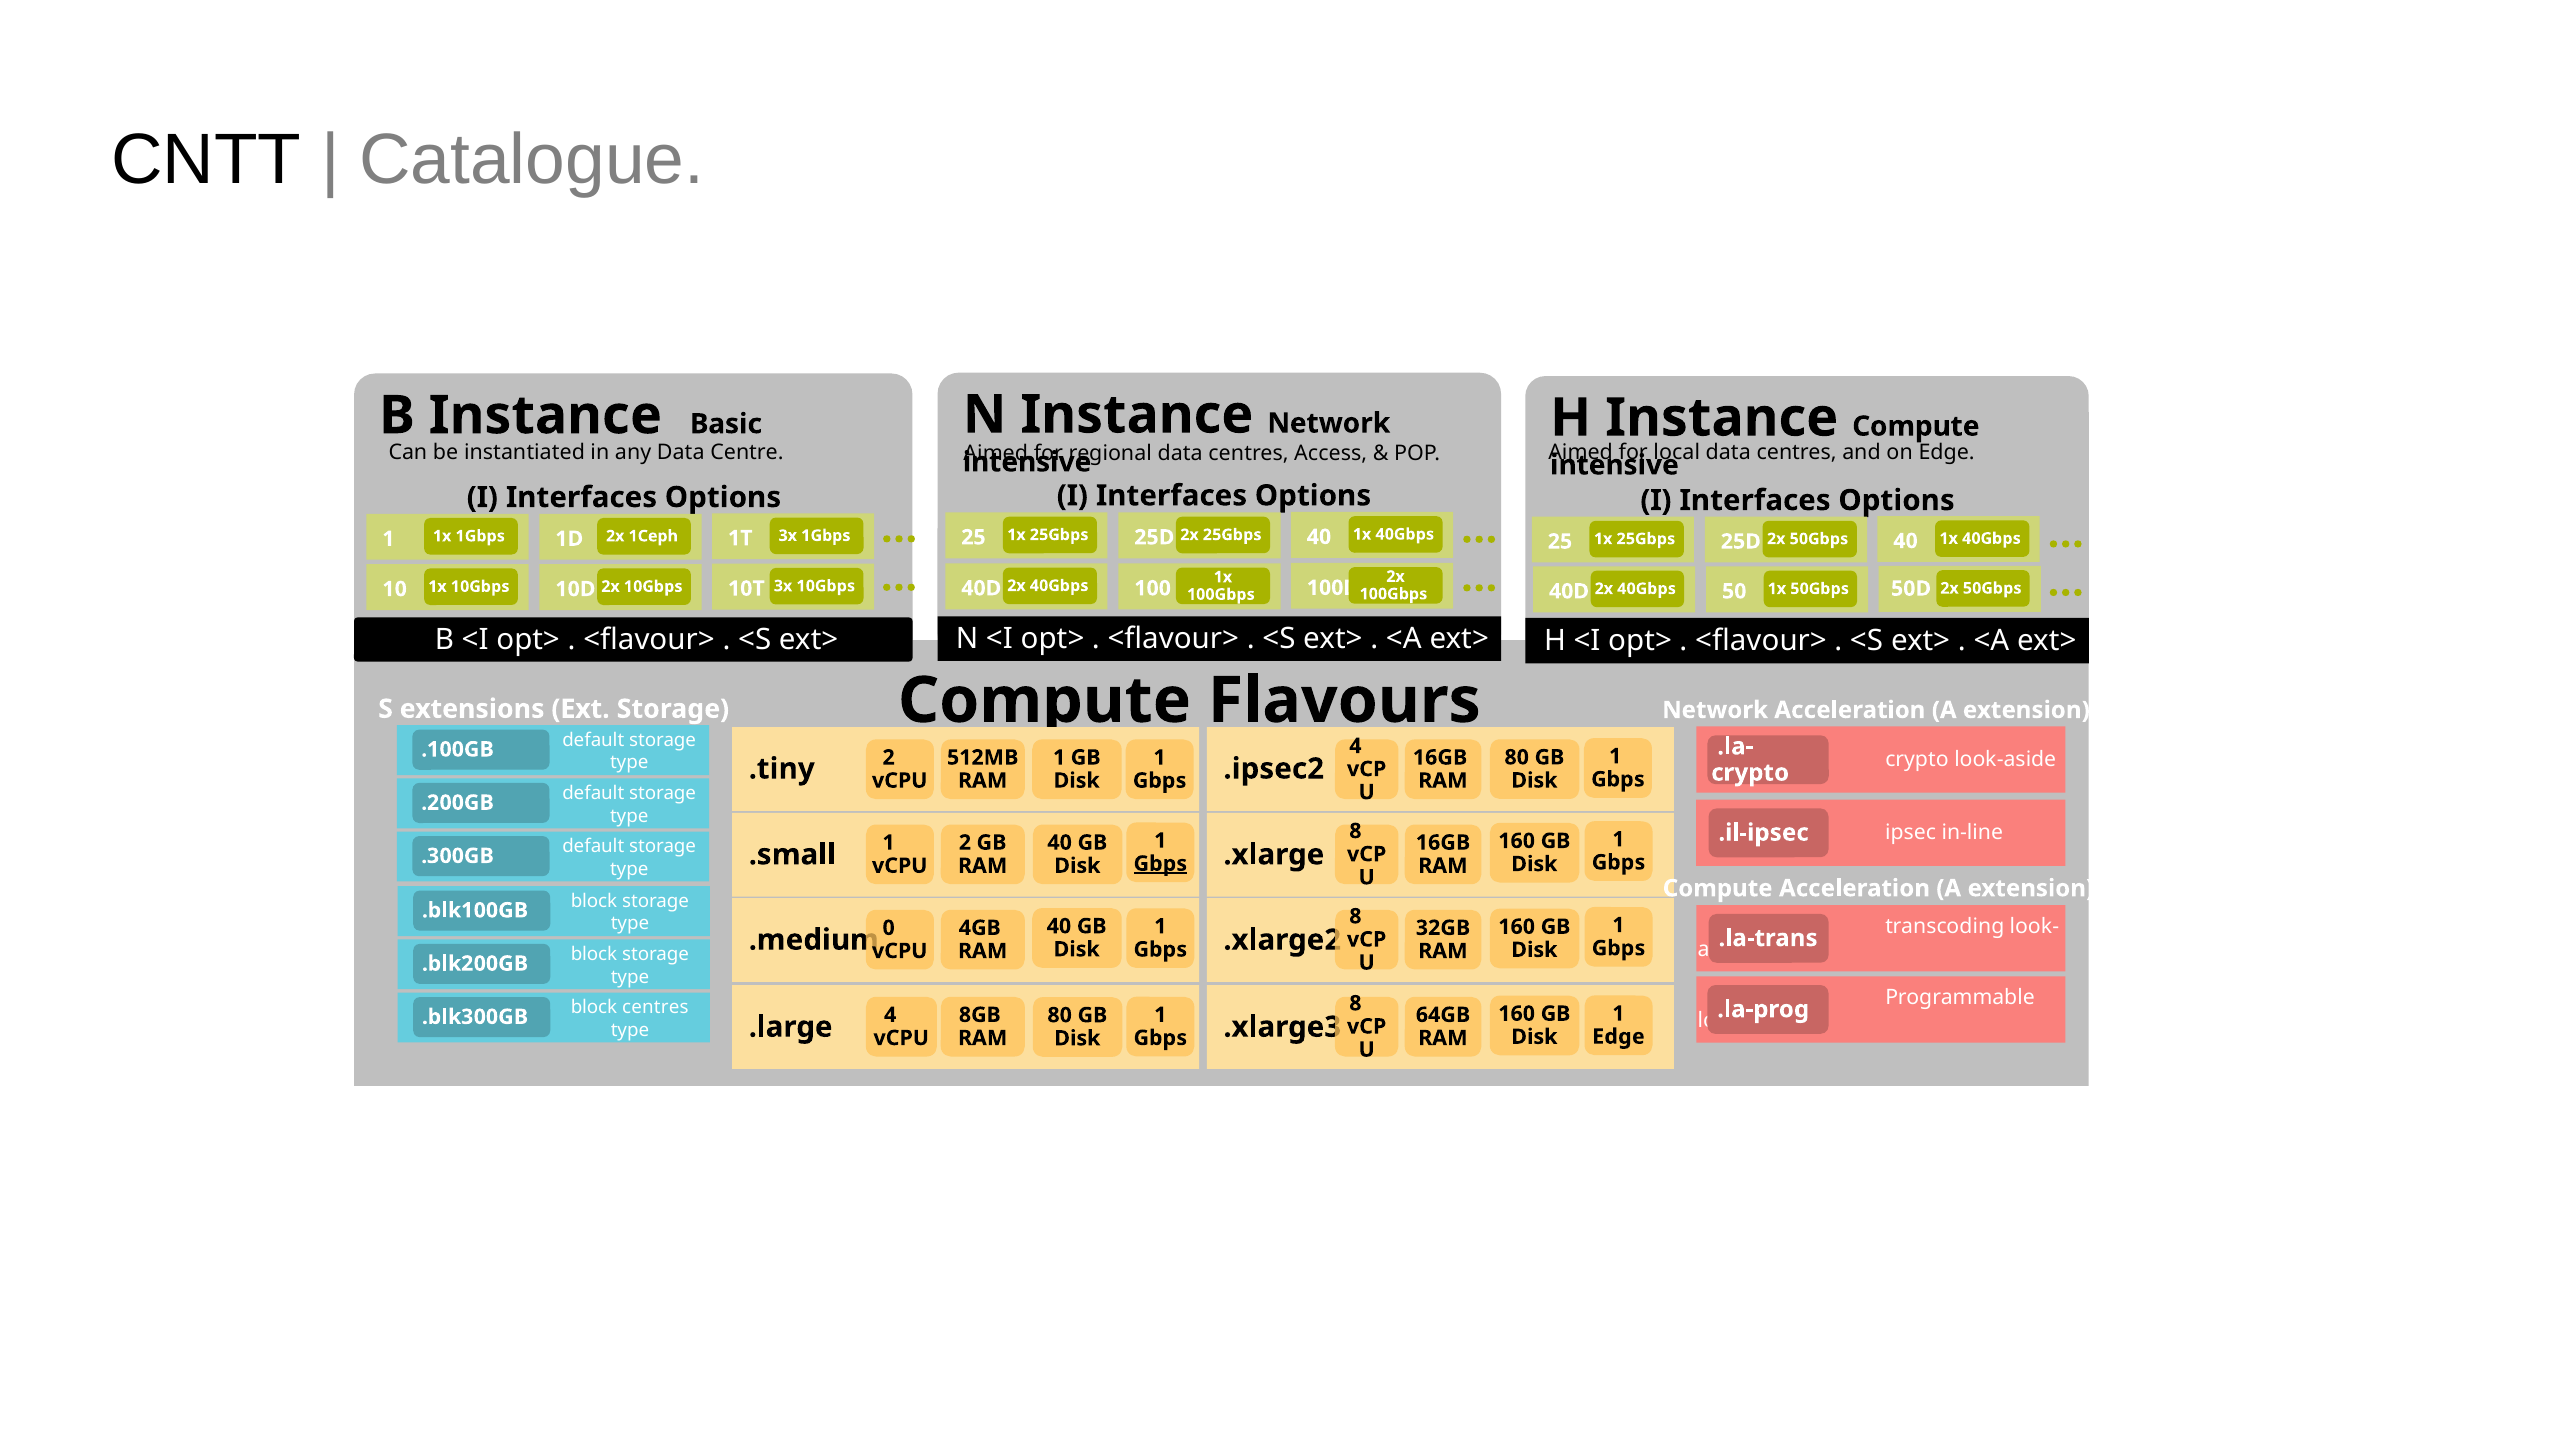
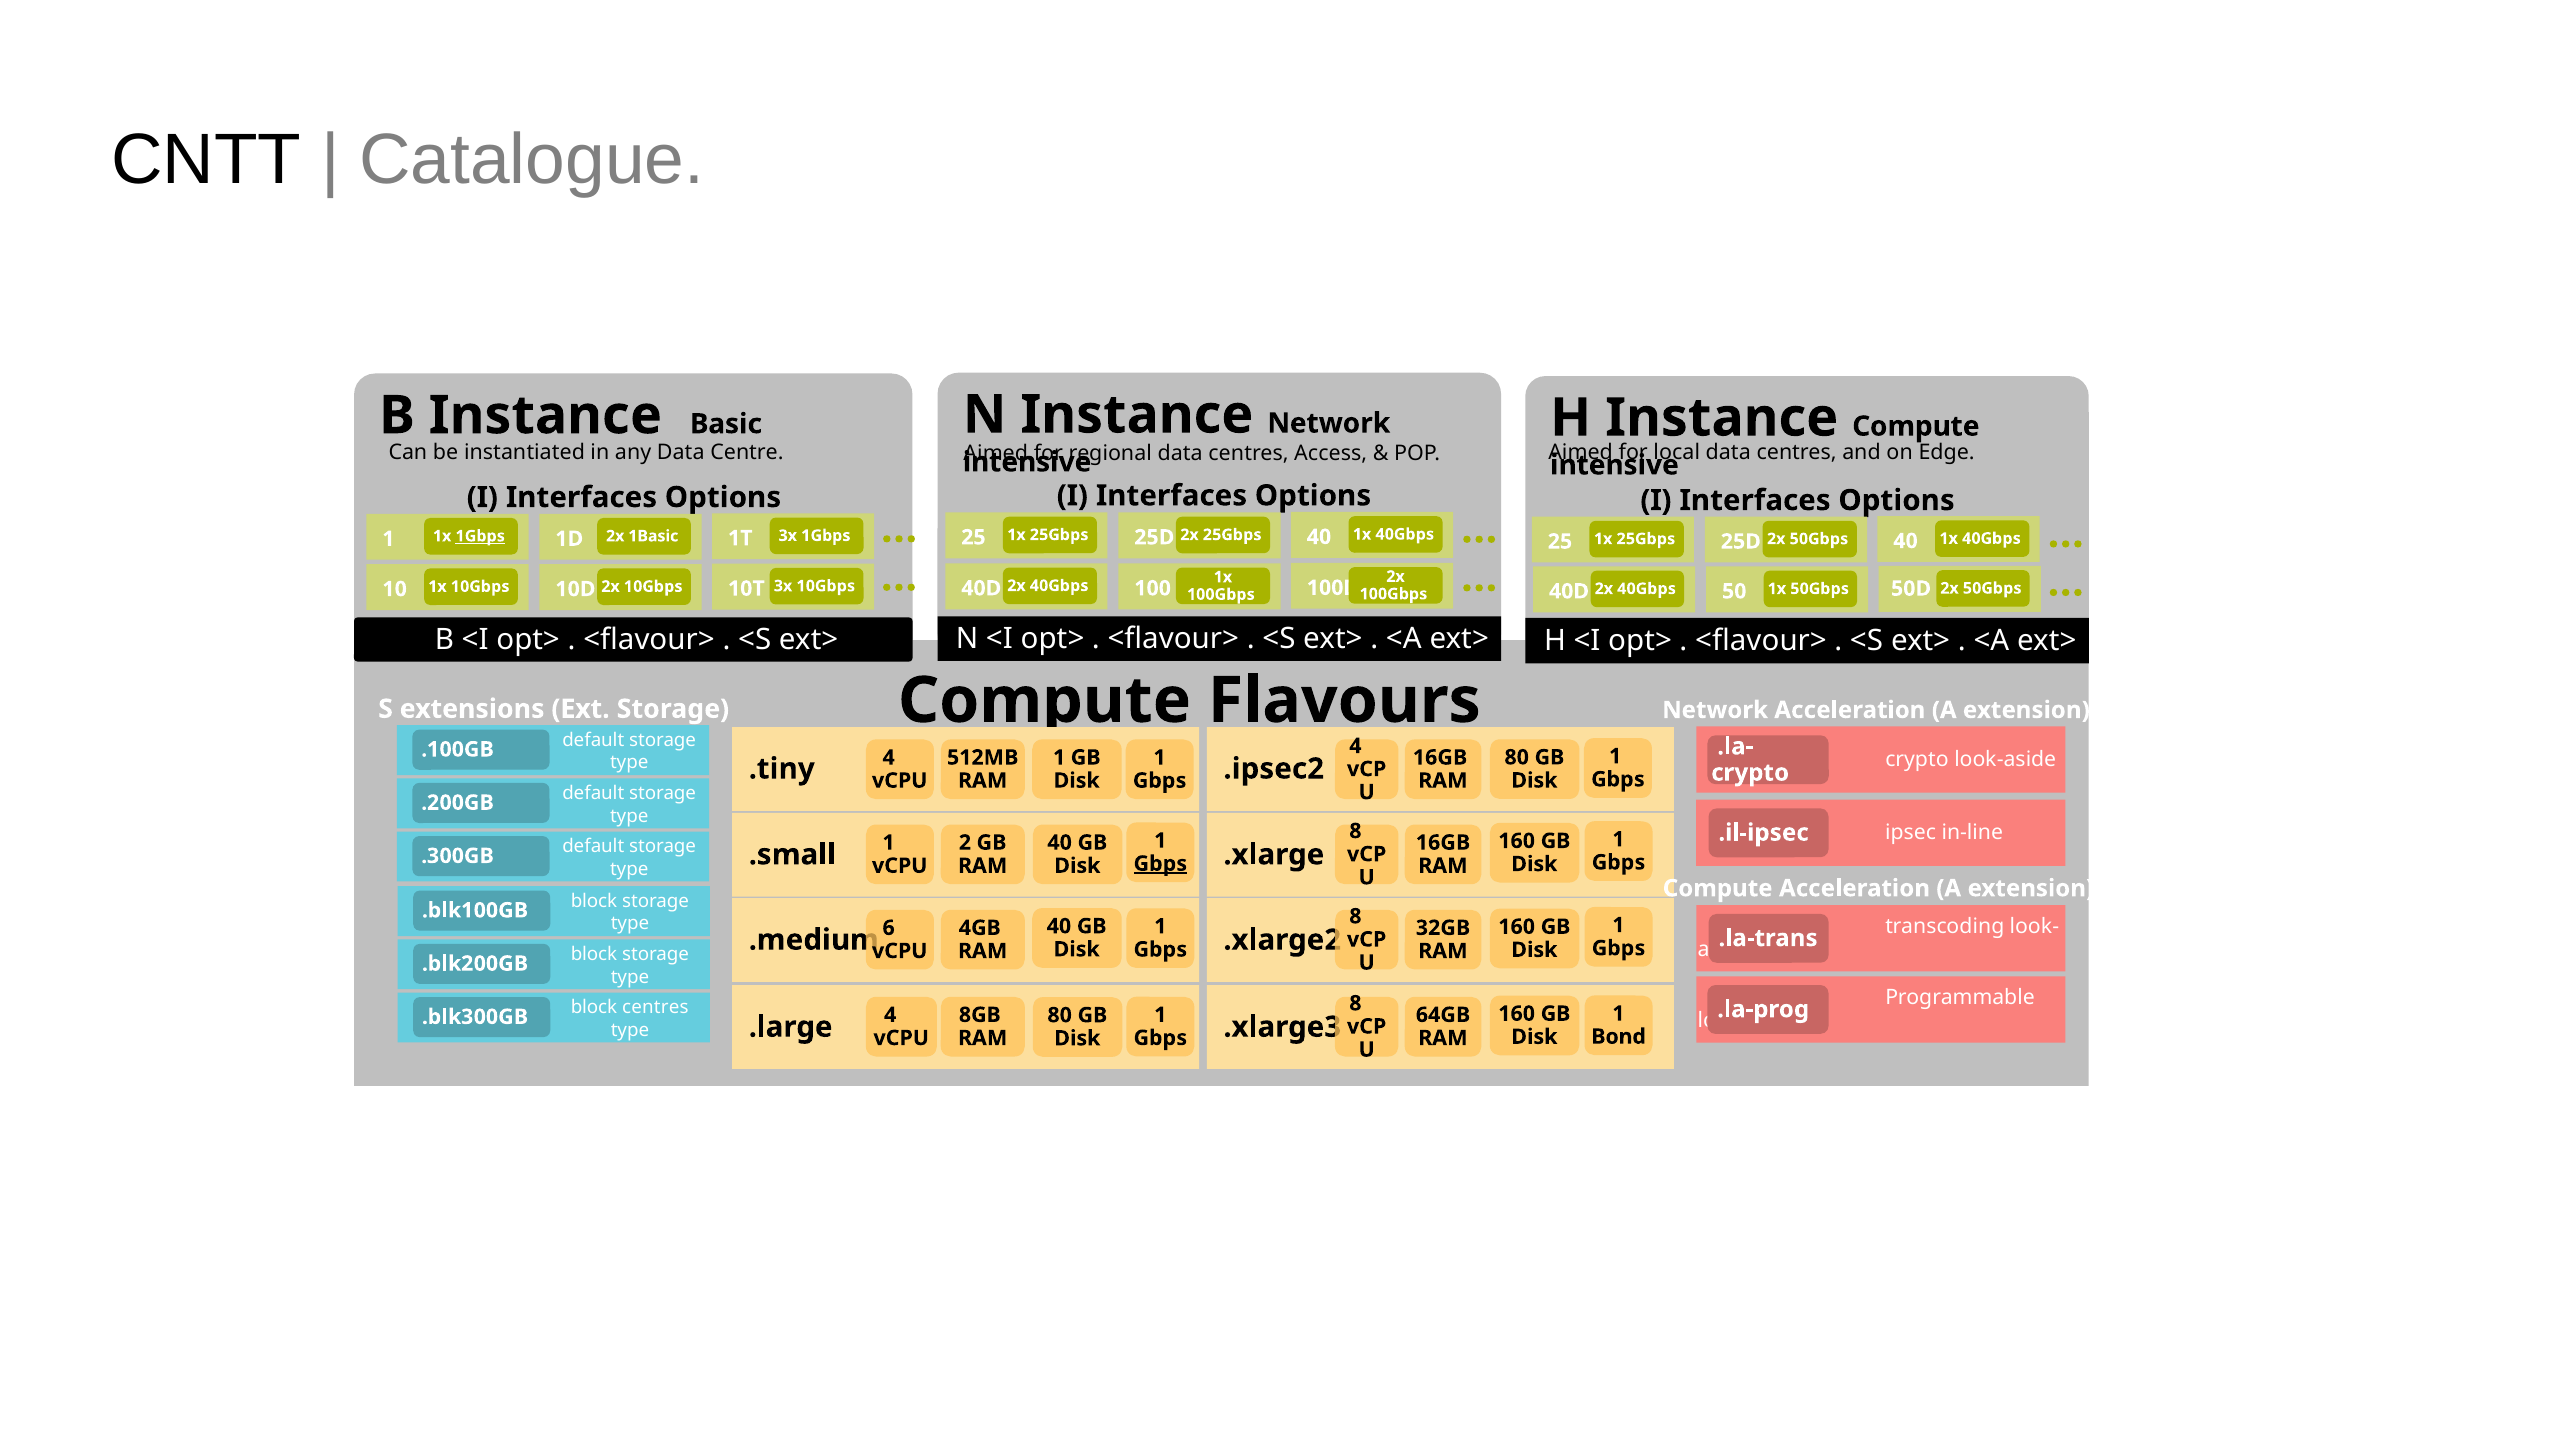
1Gbps at (480, 536) underline: none -> present
1Ceph: 1Ceph -> 1Basic
.tiny 2: 2 -> 4
0: 0 -> 6
Edge at (1618, 1037): Edge -> Bond
